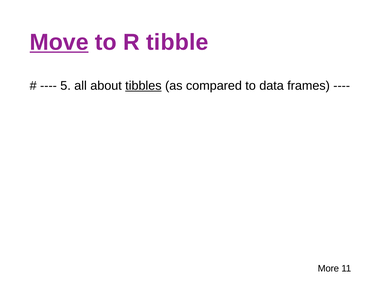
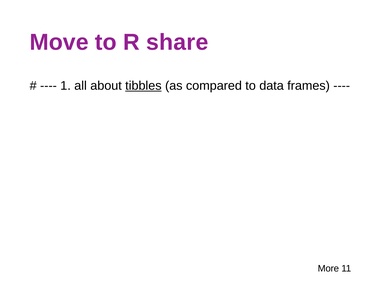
Move underline: present -> none
tibble: tibble -> share
5: 5 -> 1
